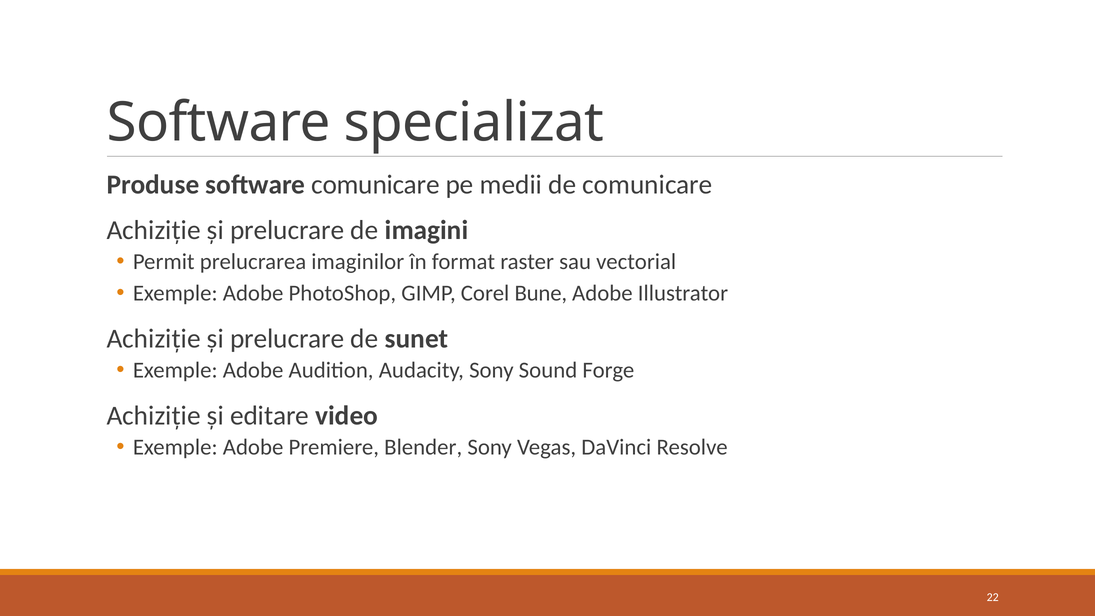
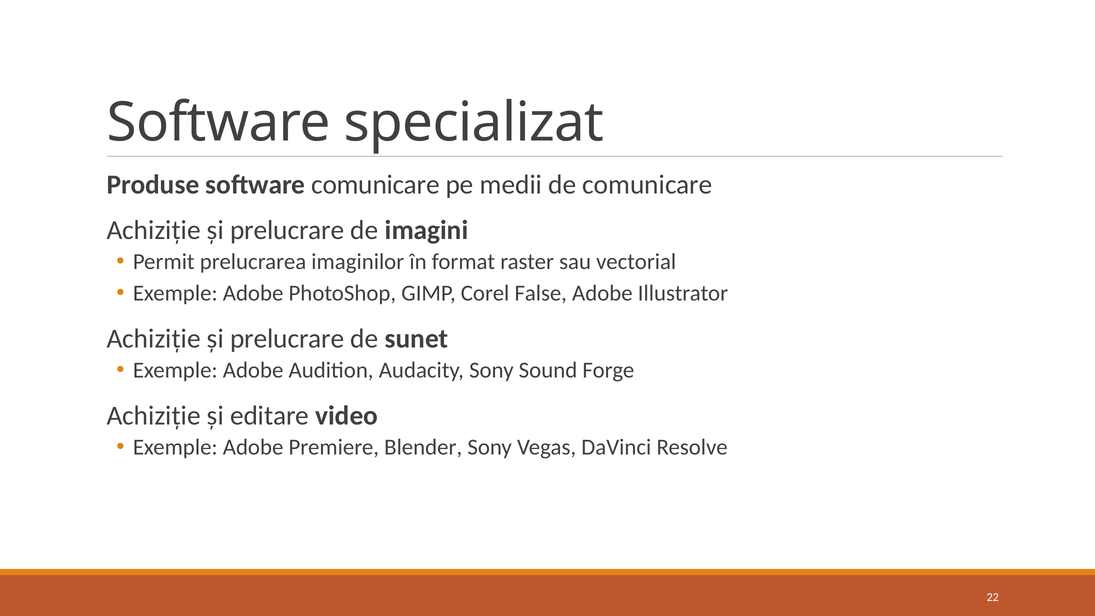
Bune: Bune -> False
